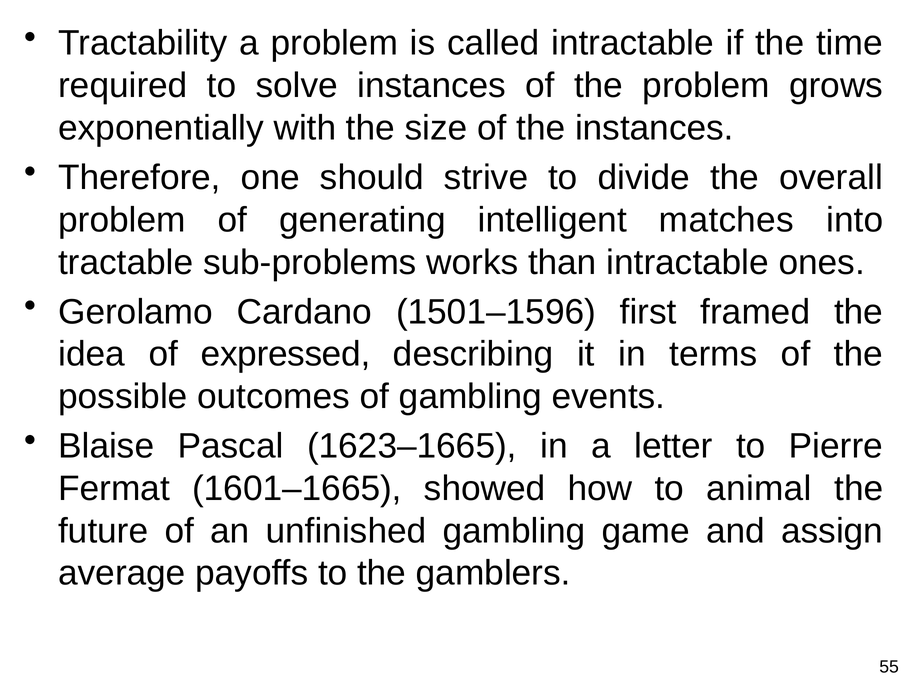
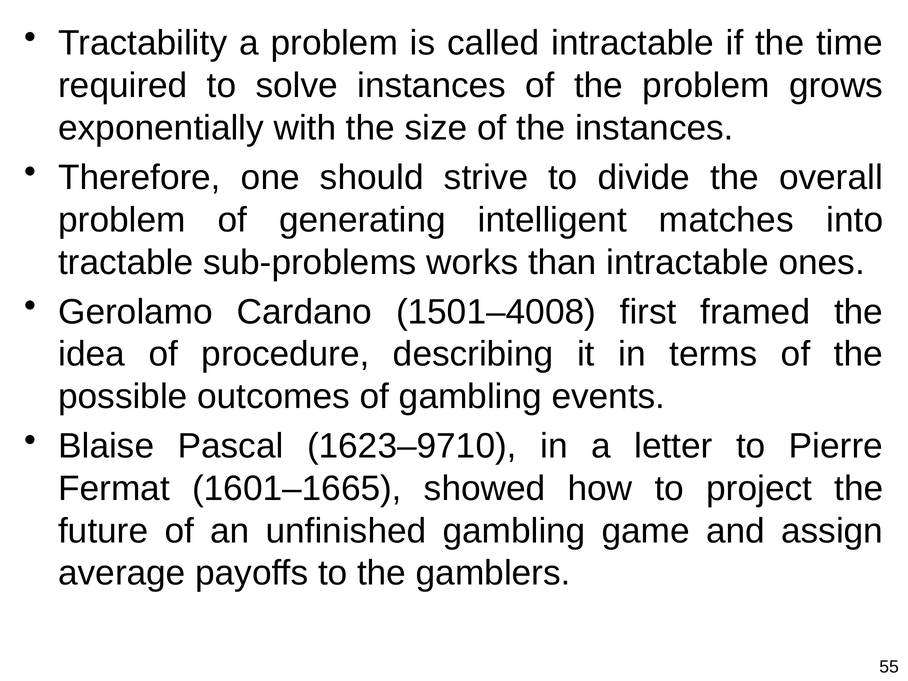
1501–1596: 1501–1596 -> 1501–4008
expressed: expressed -> procedure
1623–1665: 1623–1665 -> 1623–9710
animal: animal -> project
